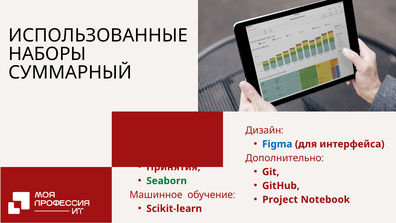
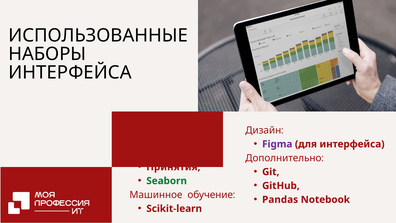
СУММАРНЫЙ at (70, 72): СУММАРНЫЙ -> ИНТЕРФЕЙСА
Figma colour: blue -> purple
Project at (280, 199): Project -> Pandas
